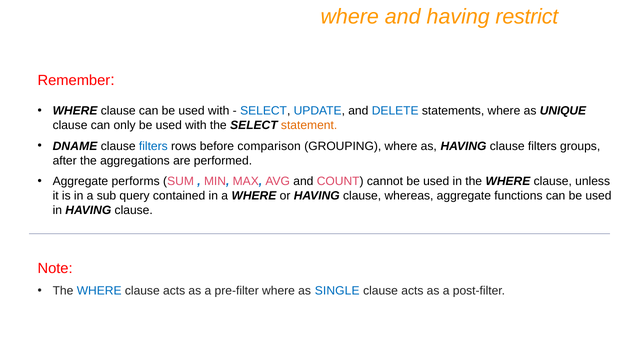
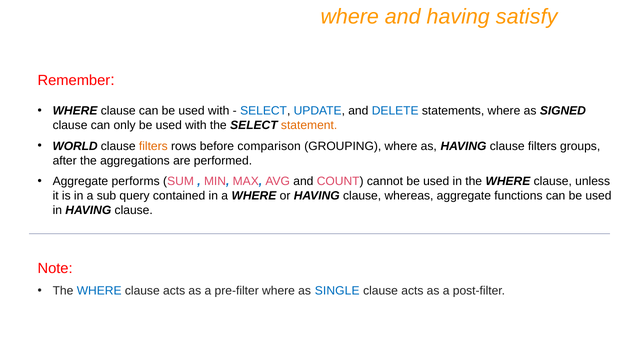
restrict: restrict -> satisfy
UNIQUE: UNIQUE -> SIGNED
DNAME: DNAME -> WORLD
filters at (153, 146) colour: blue -> orange
